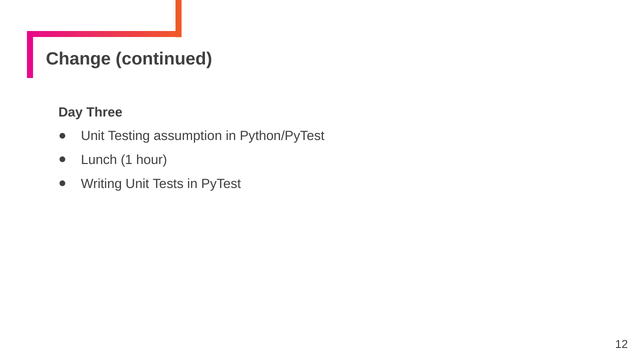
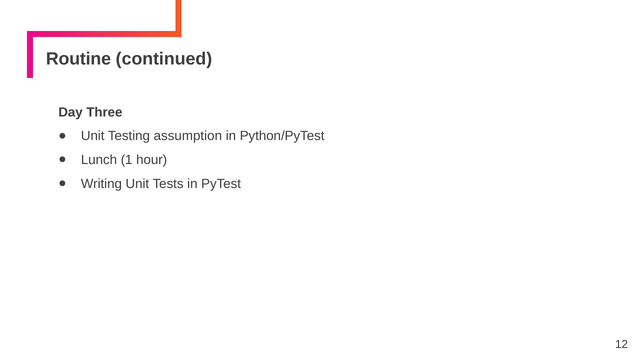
Change: Change -> Routine
